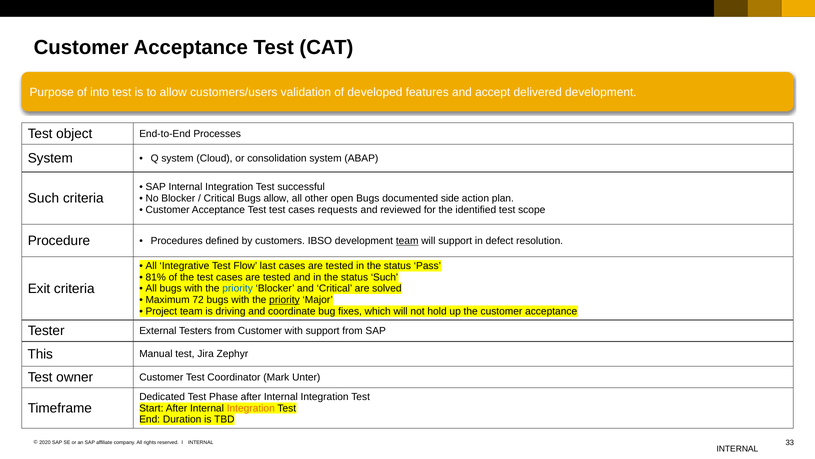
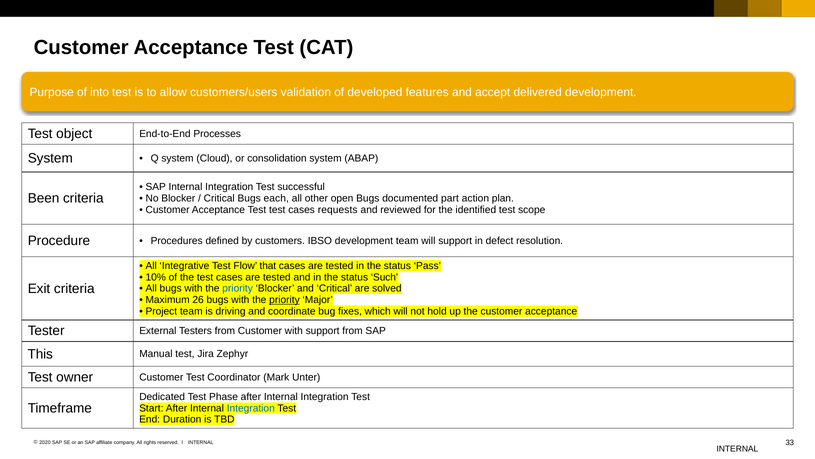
Such at (43, 198): Such -> Been
Bugs allow: allow -> each
side: side -> part
team at (407, 240) underline: present -> none
last: last -> that
81%: 81% -> 10%
72: 72 -> 26
Integration at (251, 408) colour: orange -> blue
